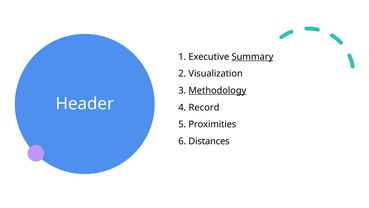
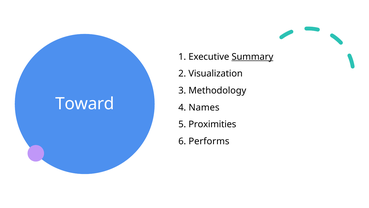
Methodology underline: present -> none
Header: Header -> Toward
Record: Record -> Names
Distances: Distances -> Performs
